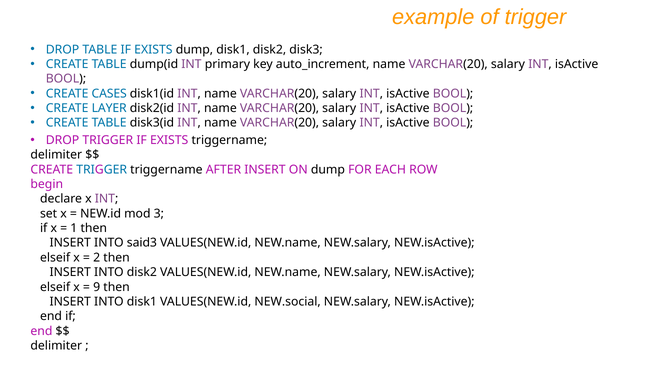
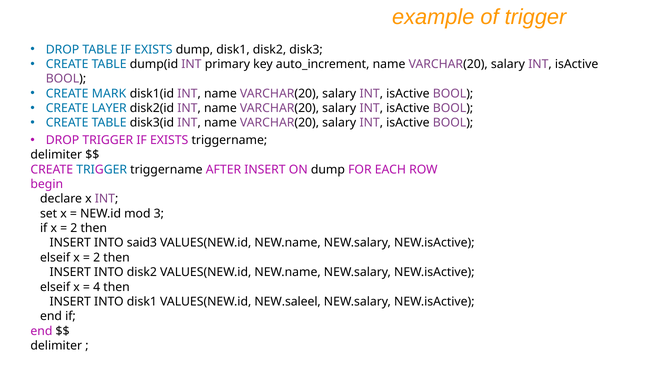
CASES: CASES -> MARK
1 at (74, 228): 1 -> 2
9: 9 -> 4
NEW.social: NEW.social -> NEW.saleel
